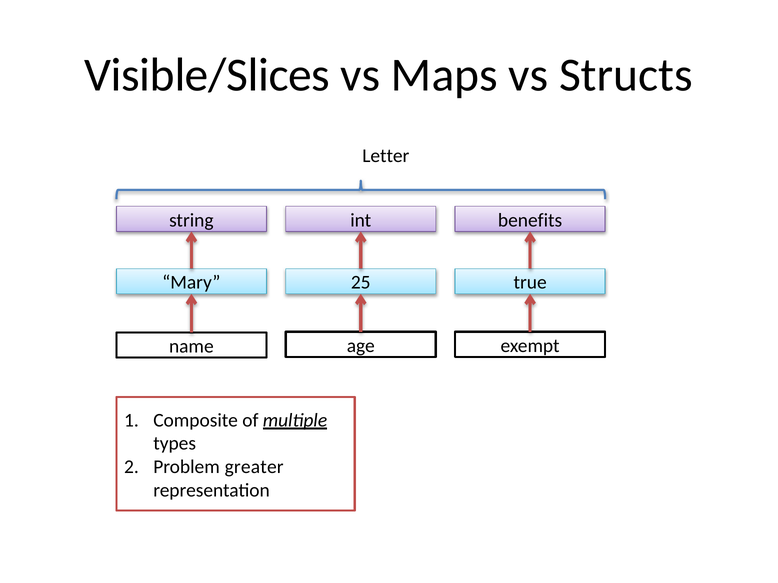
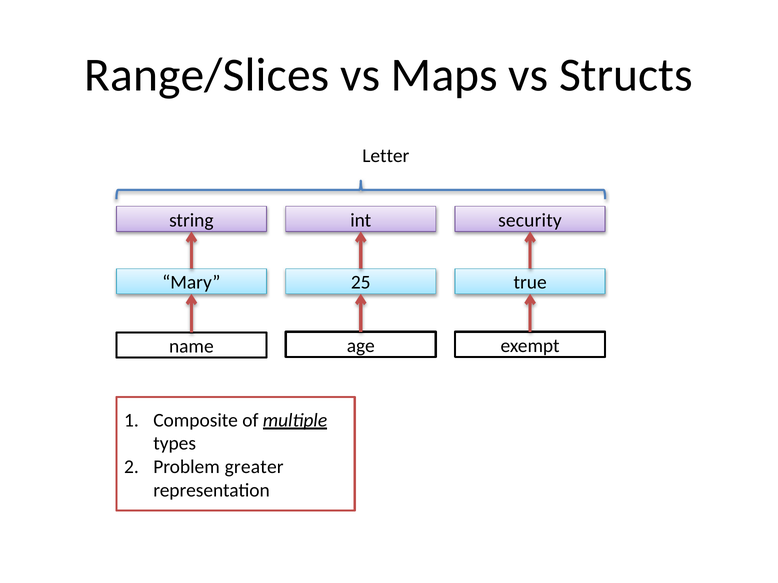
Visible/Slices: Visible/Slices -> Range/Slices
benefits: benefits -> security
